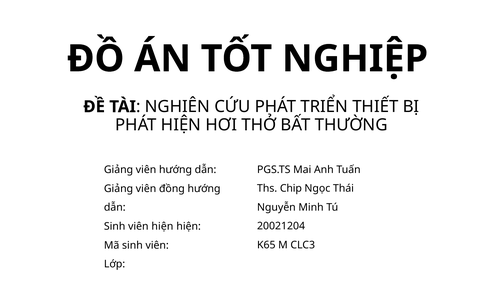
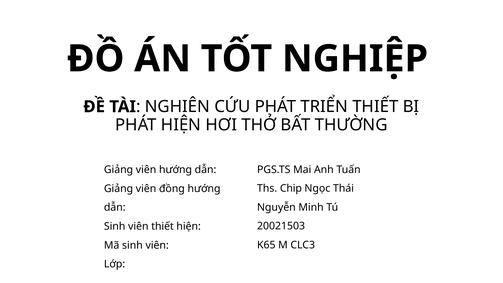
20021204: 20021204 -> 20021503
viên hiện: hiện -> thiết
